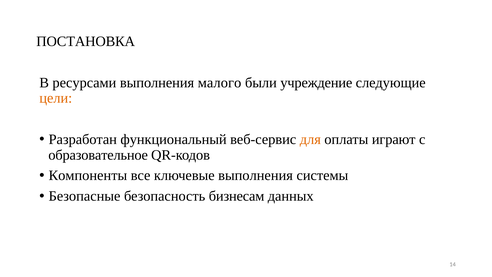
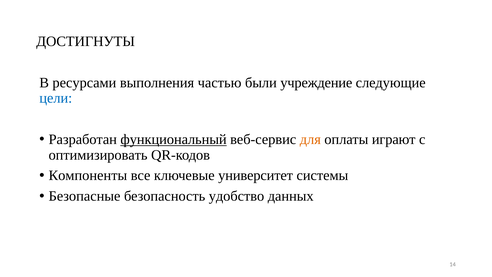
ПОСТАНОВКА: ПОСТАНОВКА -> ДОСТИГНУТЫ
малого: малого -> частью
цели colour: orange -> blue
функциональный underline: none -> present
образовательное: образовательное -> оптимизировать
ключевые выполнения: выполнения -> университет
бизнесам: бизнесам -> удобство
